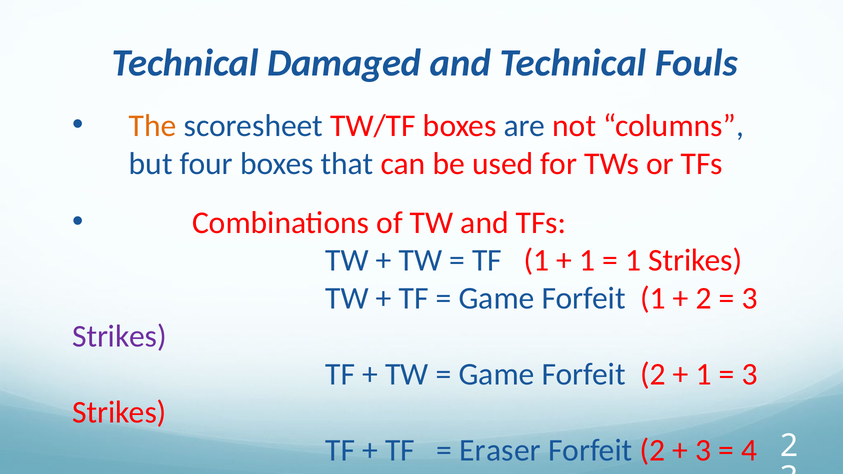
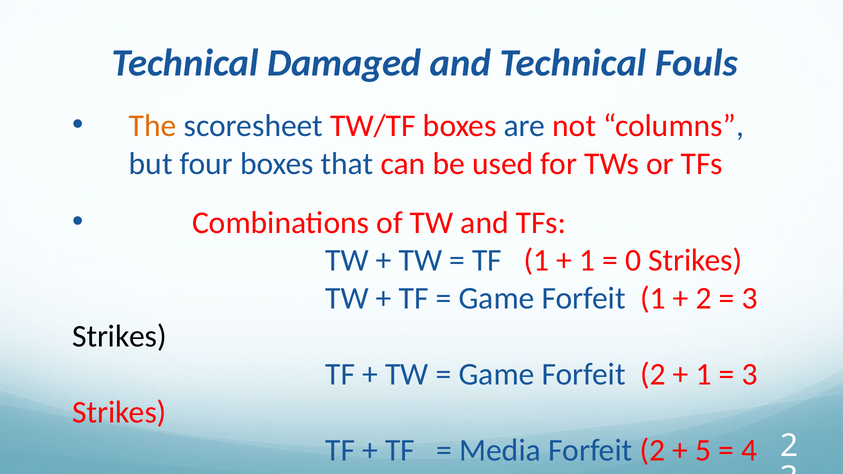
1 at (633, 261): 1 -> 0
Strikes at (119, 336) colour: purple -> black
Eraser: Eraser -> Media
3 at (703, 450): 3 -> 5
